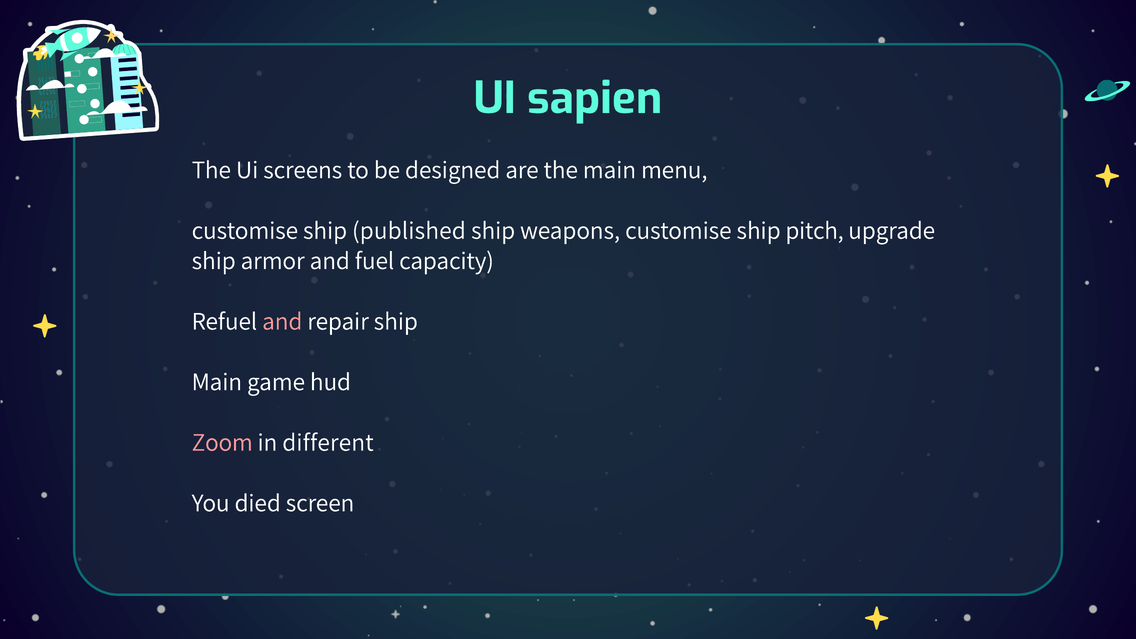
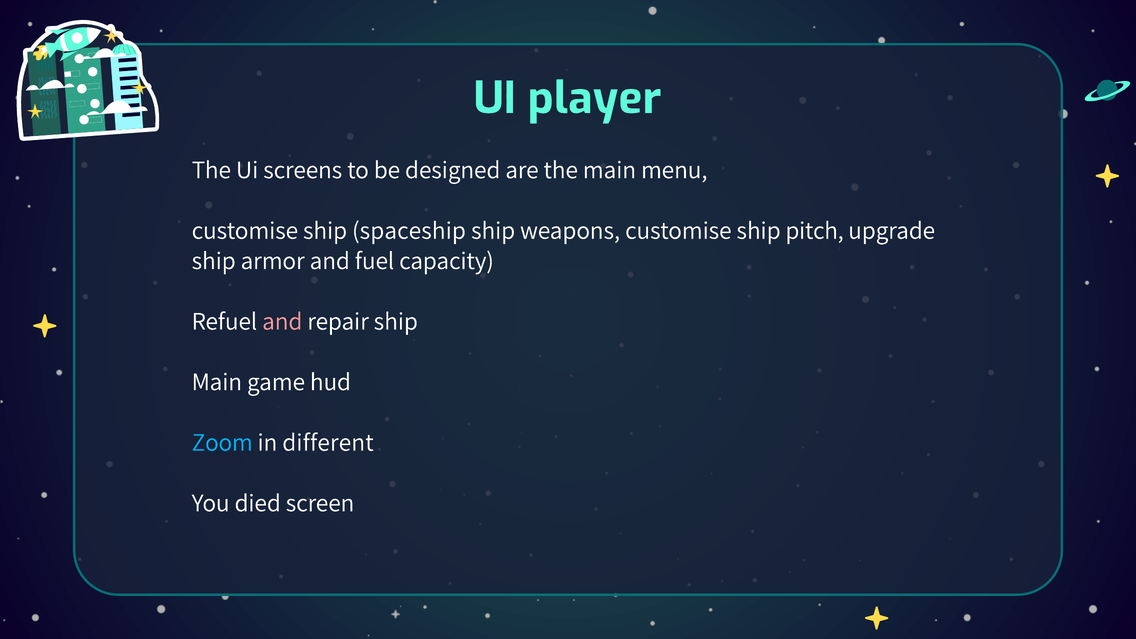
sapien: sapien -> player
published: published -> spaceship
Zoom colour: pink -> light blue
